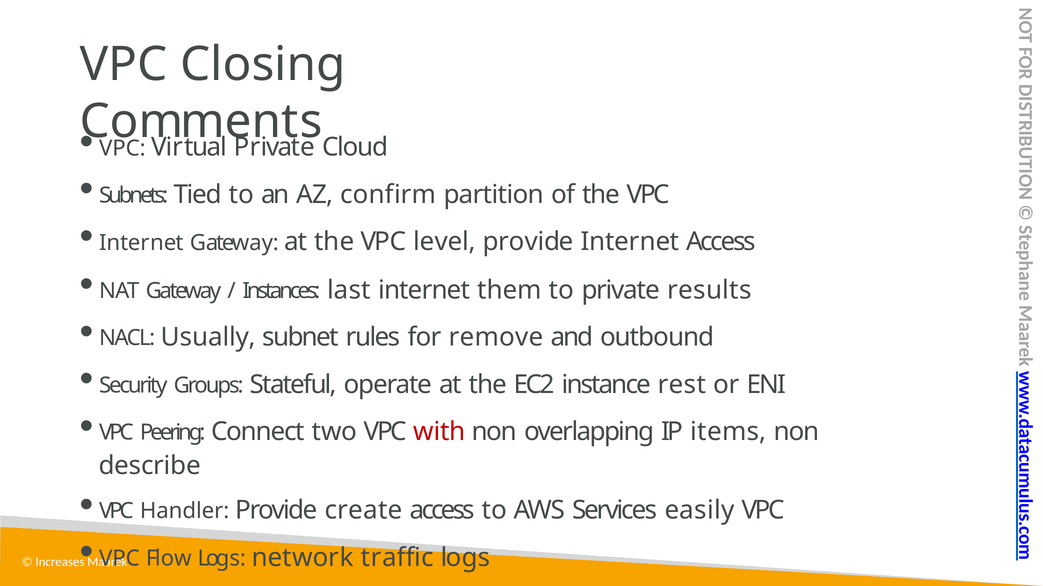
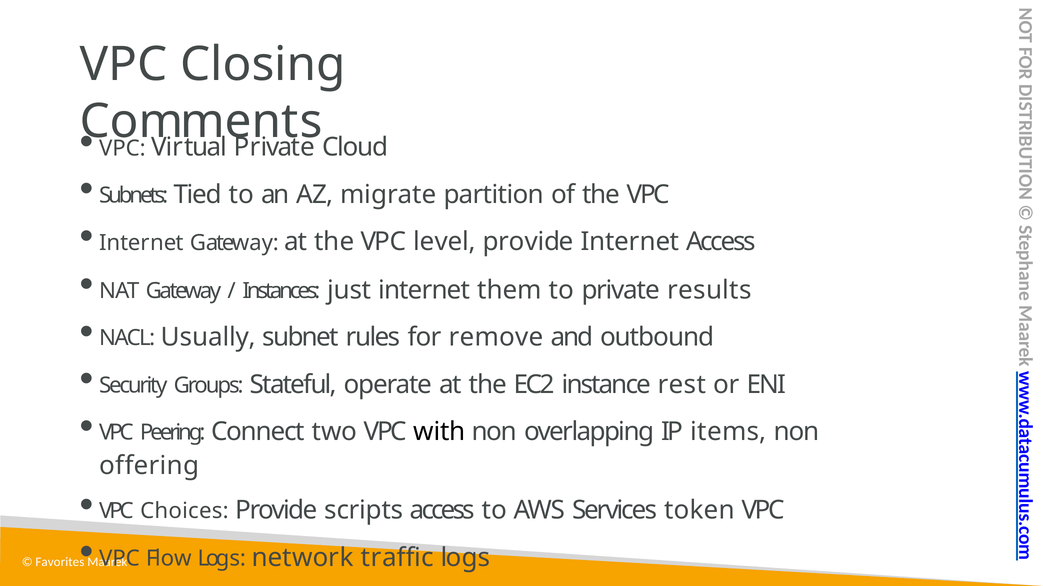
confirm: confirm -> migrate
last: last -> just
with colour: red -> black
describe: describe -> offering
Handler: Handler -> Choices
create: create -> scripts
easily: easily -> token
Increases: Increases -> Favorites
